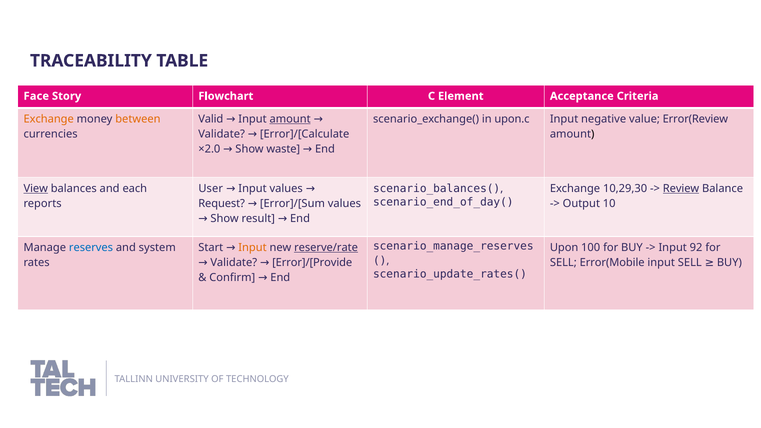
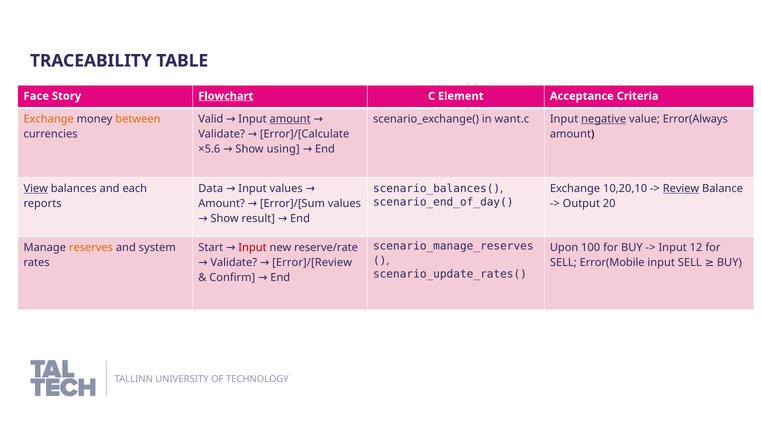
Flowchart underline: none -> present
upon.c: upon.c -> want.c
negative underline: none -> present
Error(Review: Error(Review -> Error(Always
×2.0: ×2.0 -> ×5.6
waste: waste -> using
User: User -> Data
10,29,30: 10,29,30 -> 10,20,10
Request at (222, 204): Request -> Amount
10: 10 -> 20
reserves colour: blue -> orange
Input at (253, 248) colour: orange -> red
reserve/rate underline: present -> none
92: 92 -> 12
Error]/[Provide: Error]/[Provide -> Error]/[Review
